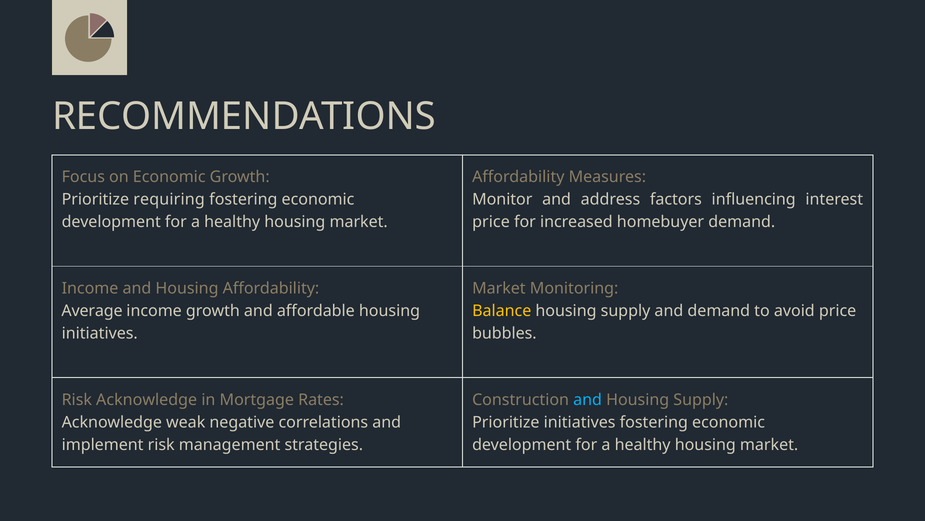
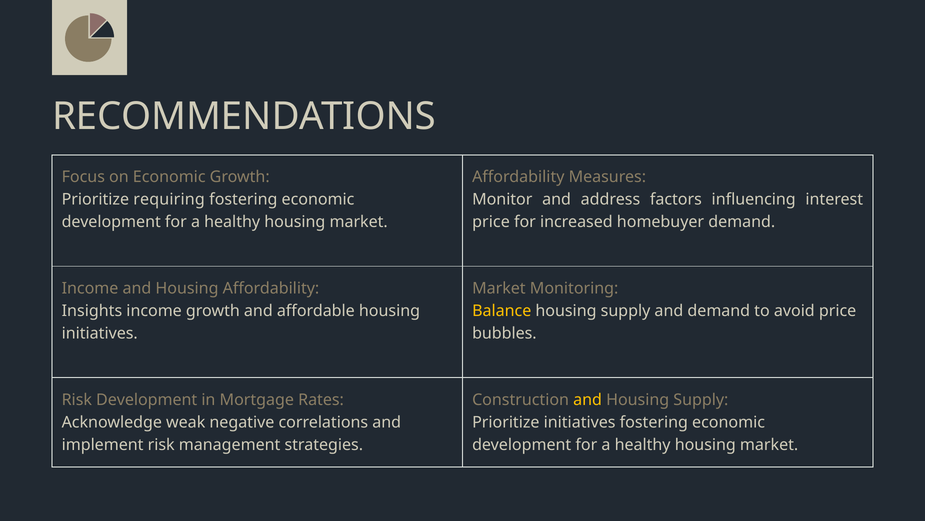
Average: Average -> Insights
Risk Acknowledge: Acknowledge -> Development
and at (588, 399) colour: light blue -> yellow
